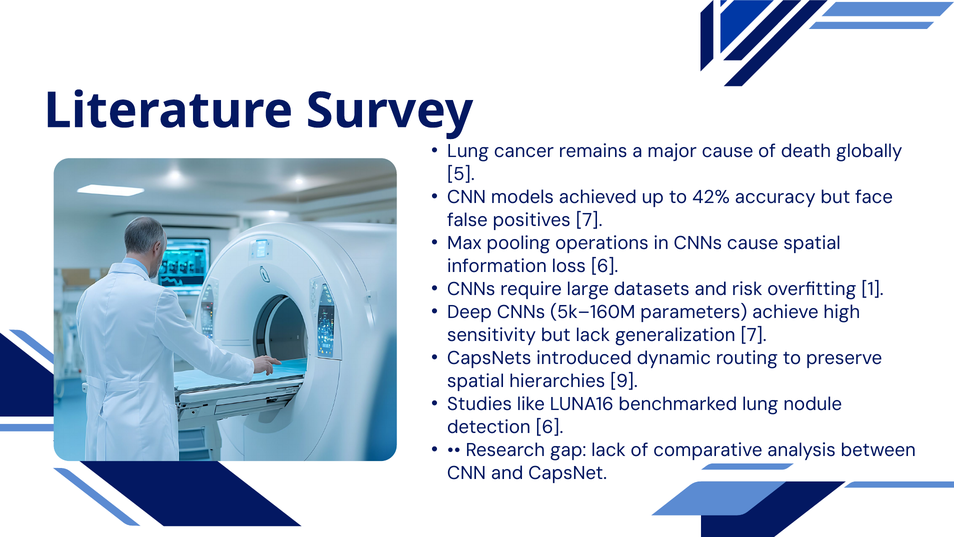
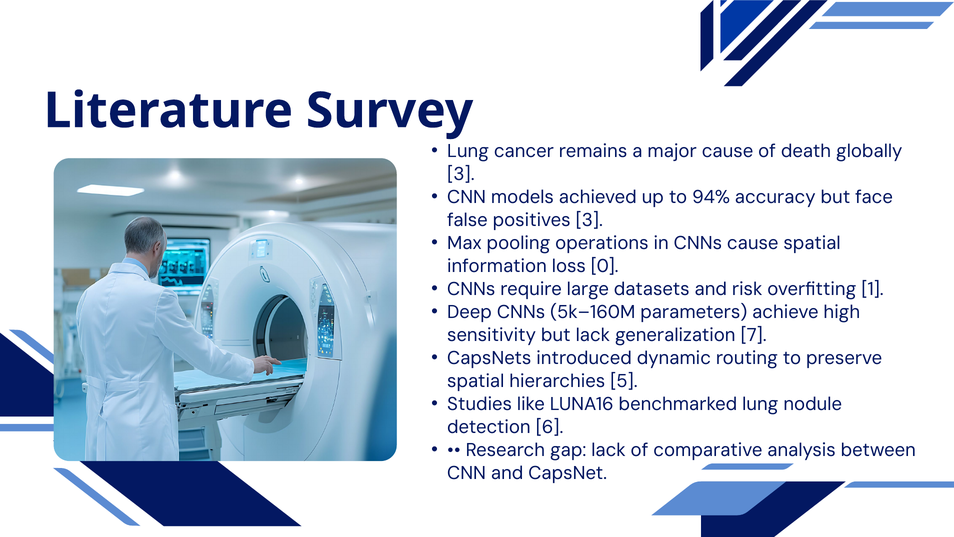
5 at (461, 174): 5 -> 3
42%: 42% -> 94%
positives 7: 7 -> 3
loss 6: 6 -> 0
9: 9 -> 5
